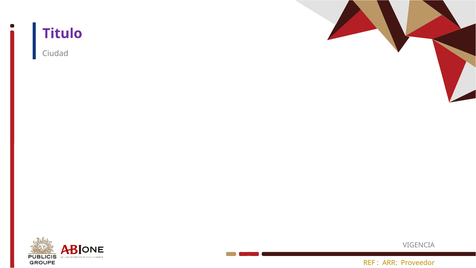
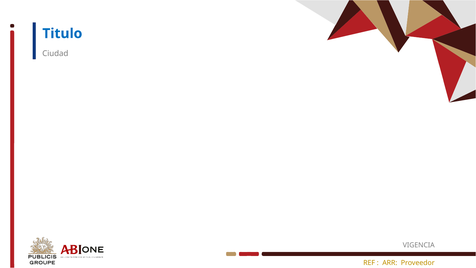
Titulo colour: purple -> blue
